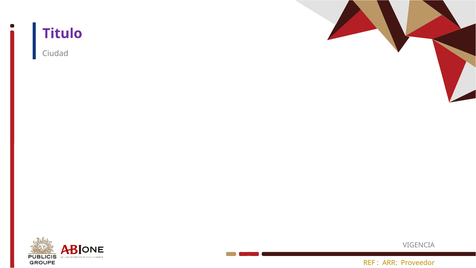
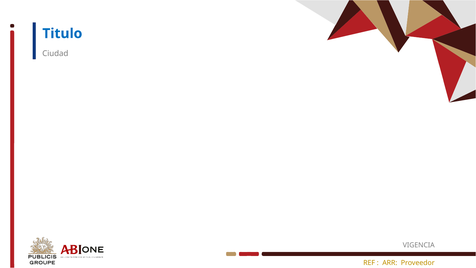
Titulo colour: purple -> blue
